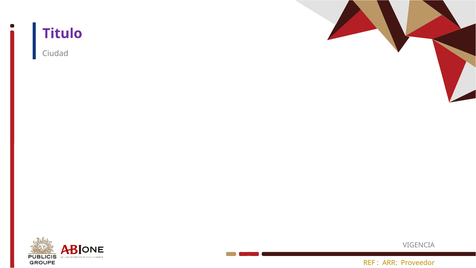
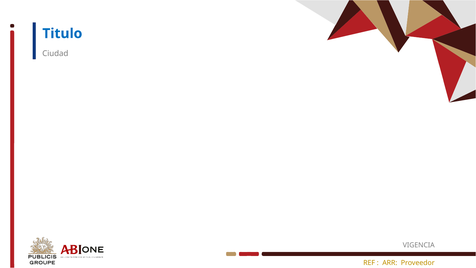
Titulo colour: purple -> blue
